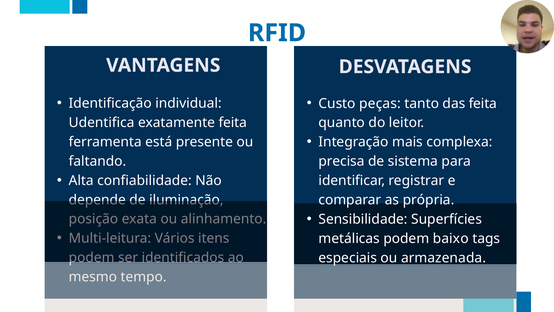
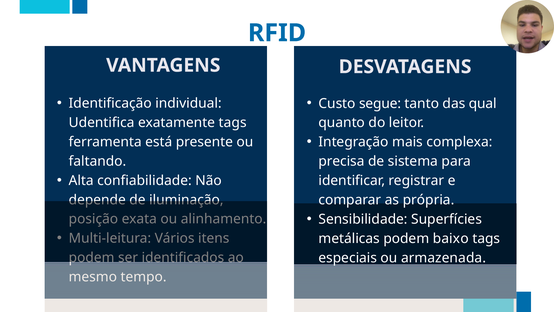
peças: peças -> segue
das feita: feita -> qual
exatamente feita: feita -> tags
